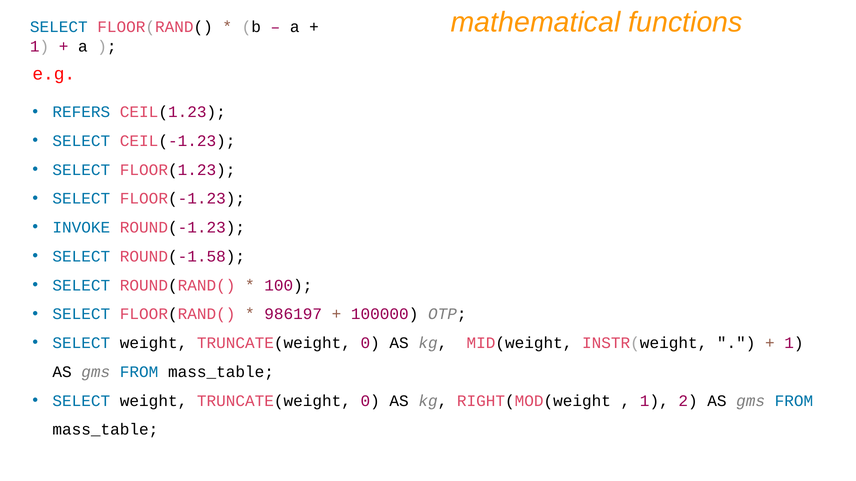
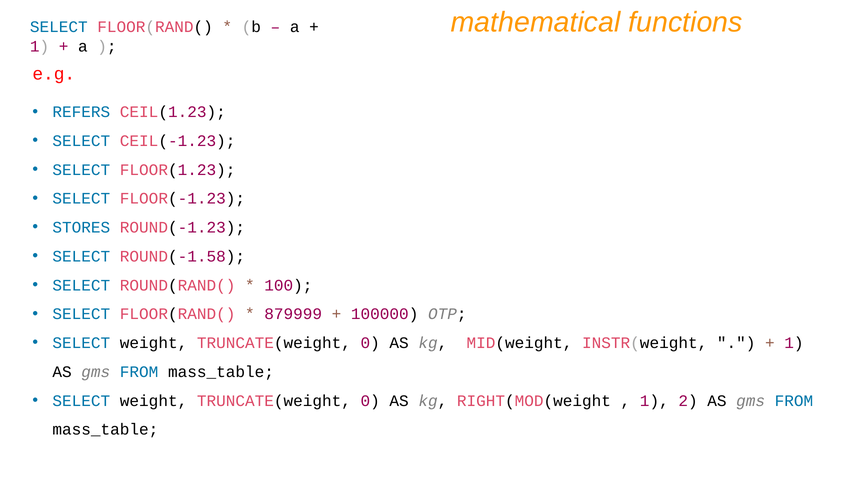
INVOKE: INVOKE -> STORES
986197: 986197 -> 879999
